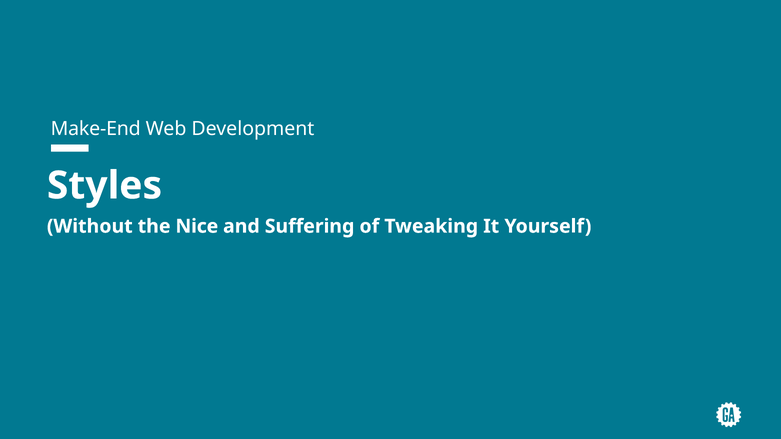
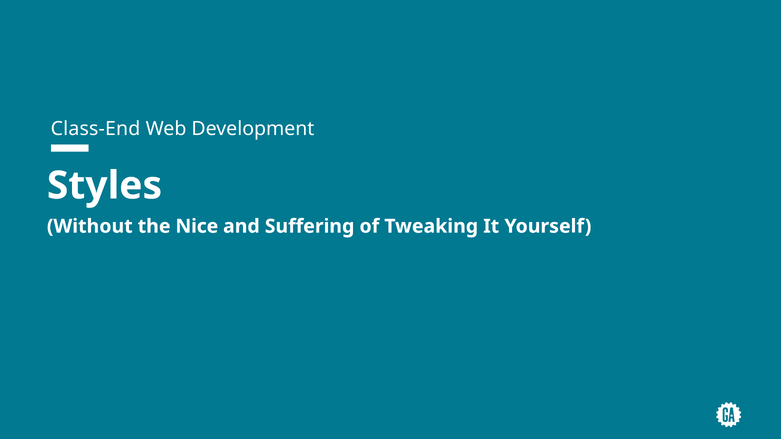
Make-End: Make-End -> Class-End
